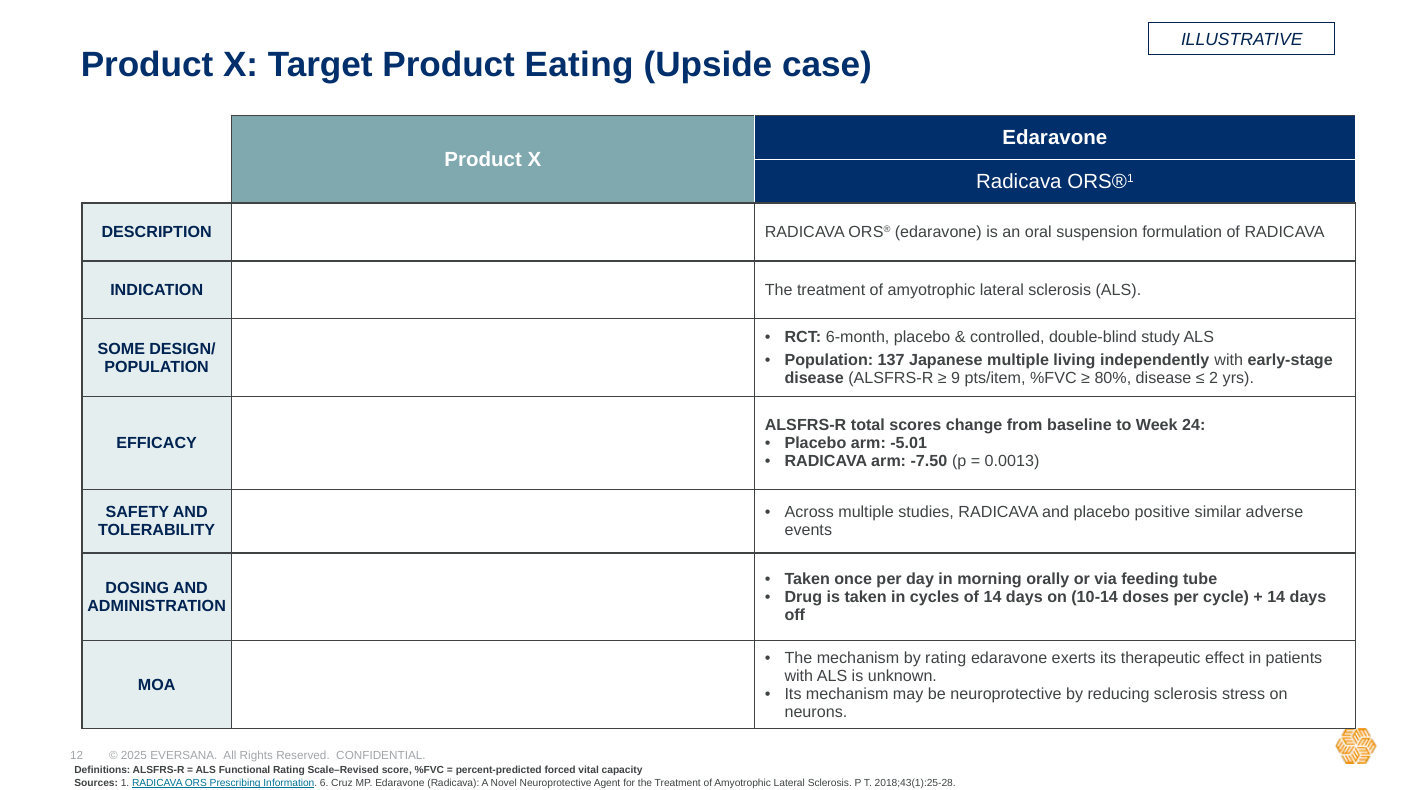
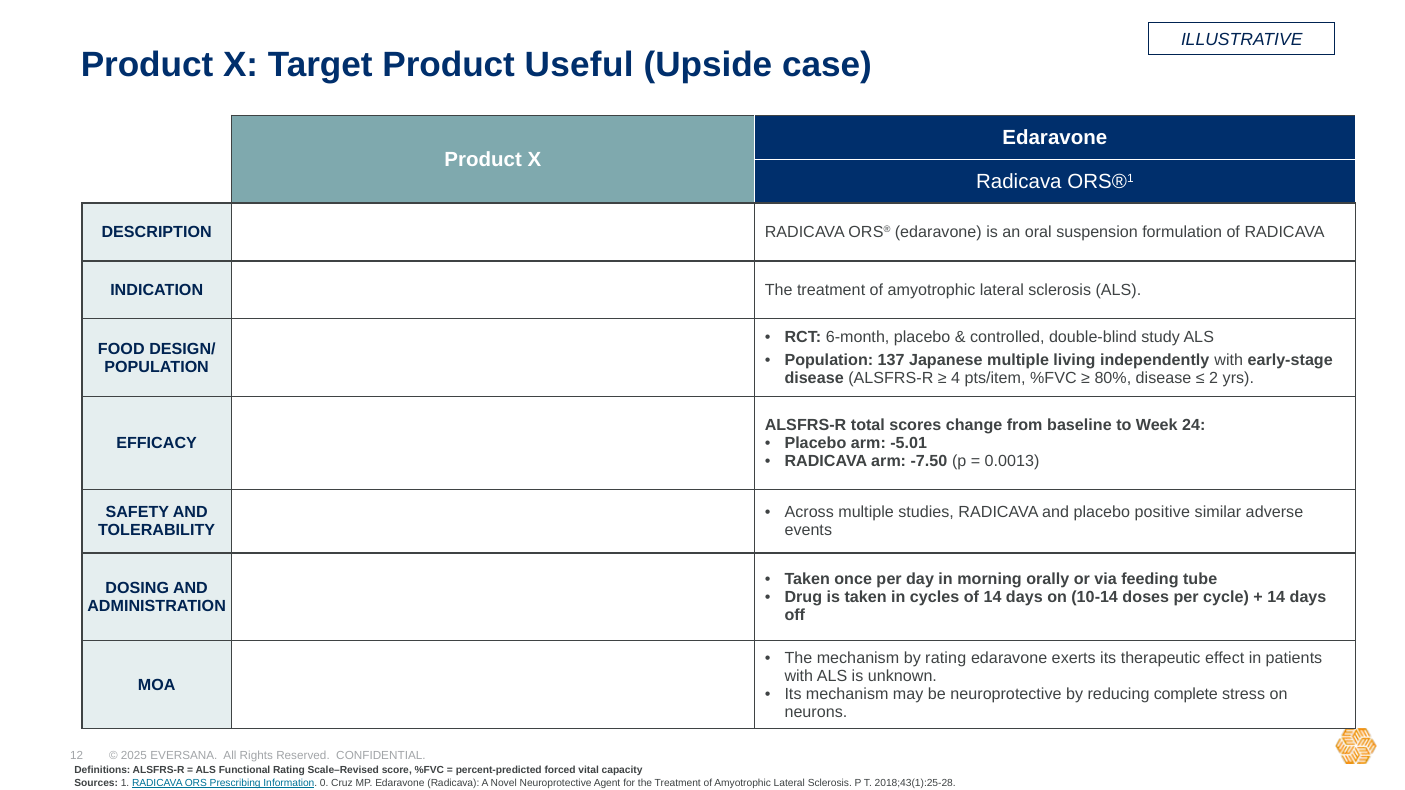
Eating: Eating -> Useful
SOME: SOME -> FOOD
9: 9 -> 4
reducing sclerosis: sclerosis -> complete
6: 6 -> 0
